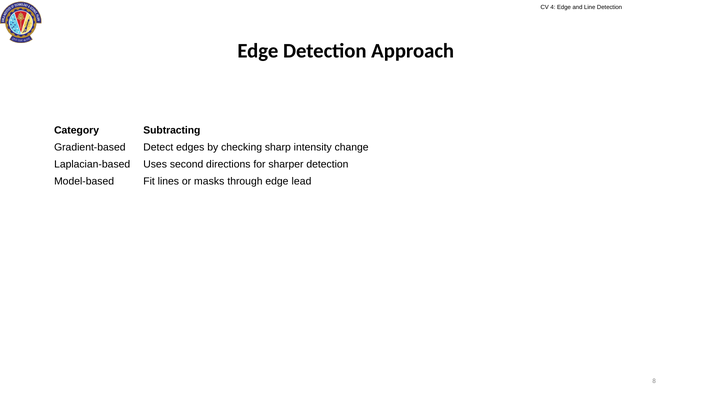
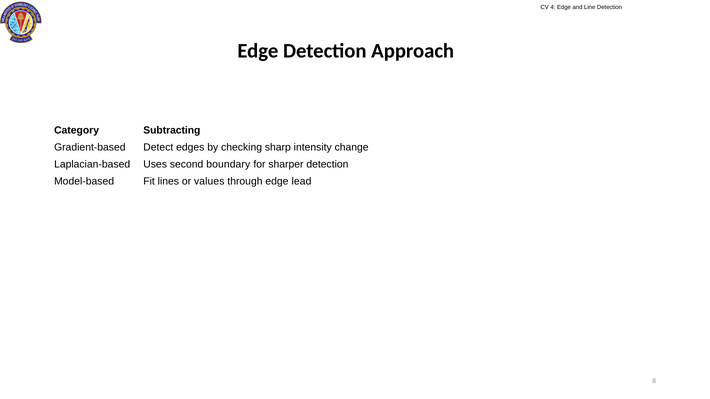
directions: directions -> boundary
masks: masks -> values
